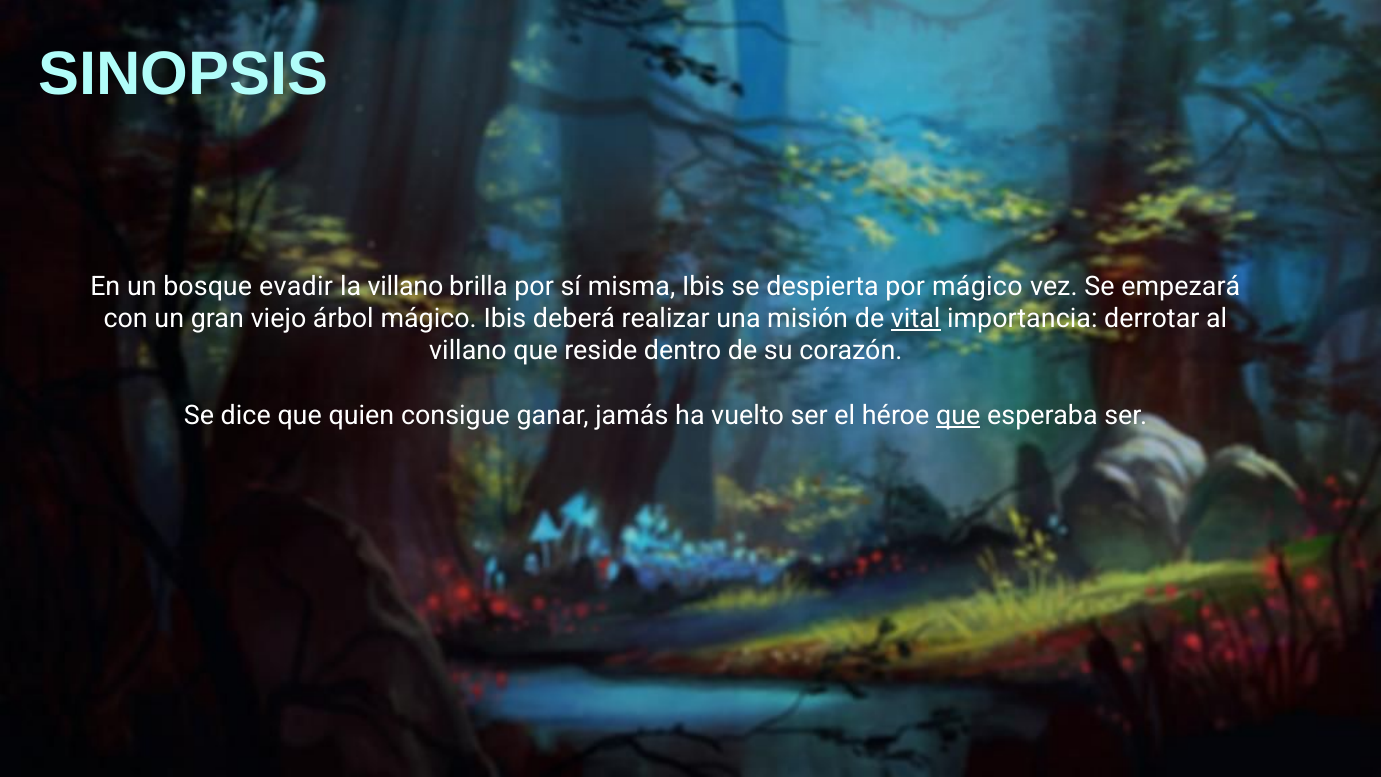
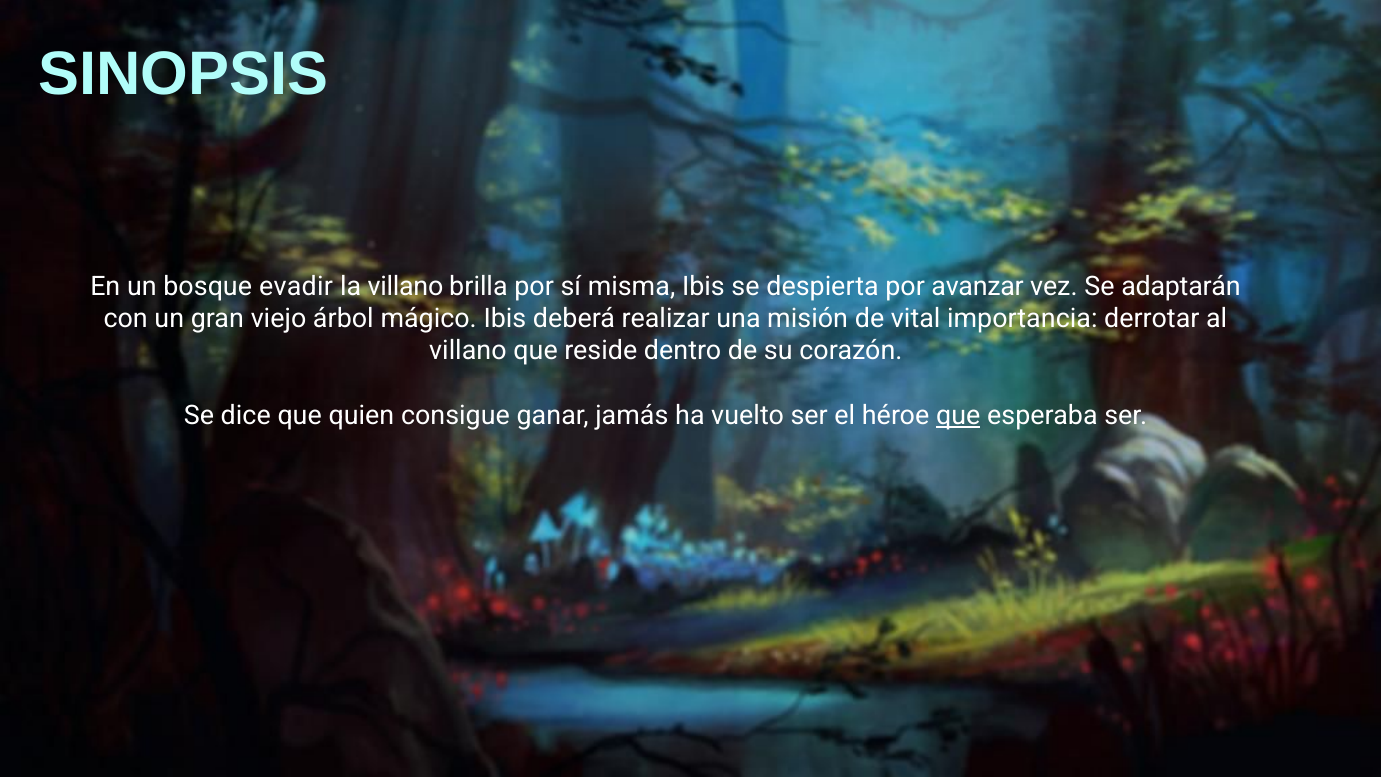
por mágico: mágico -> avanzar
empezará: empezará -> adaptarán
vital underline: present -> none
